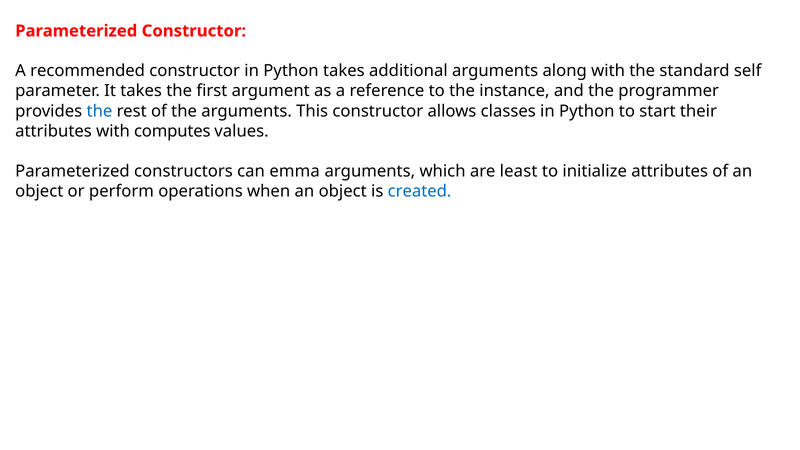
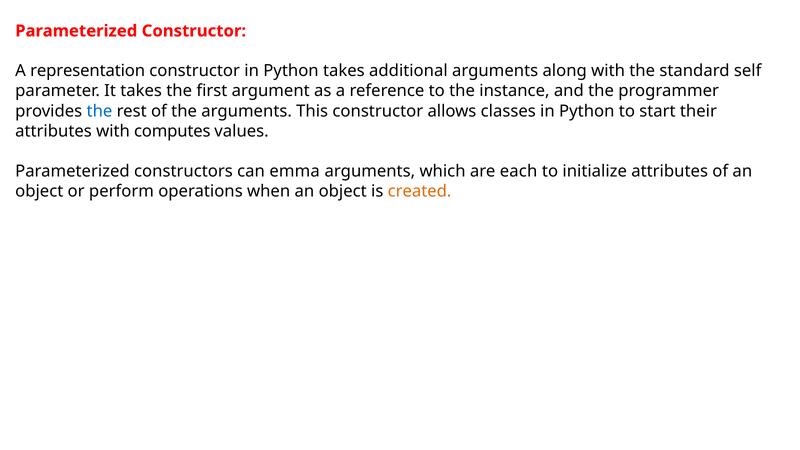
recommended: recommended -> representation
least: least -> each
created colour: blue -> orange
